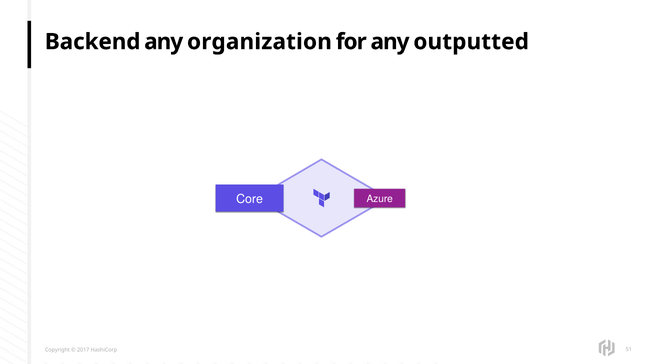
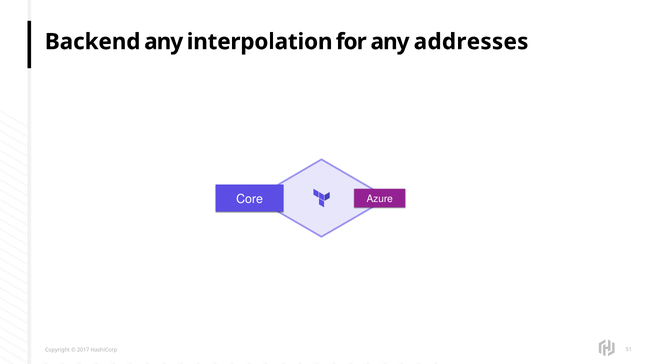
organization: organization -> interpolation
outputted: outputted -> addresses
